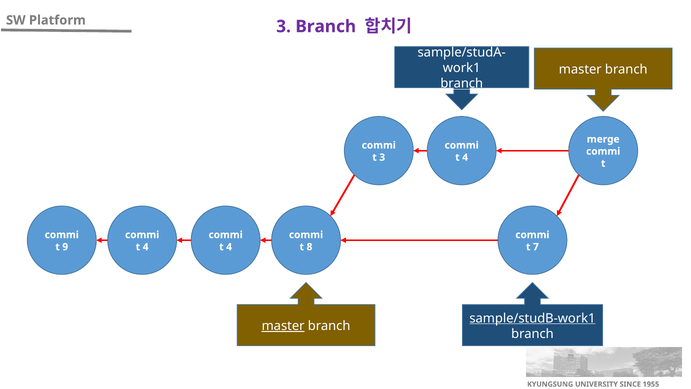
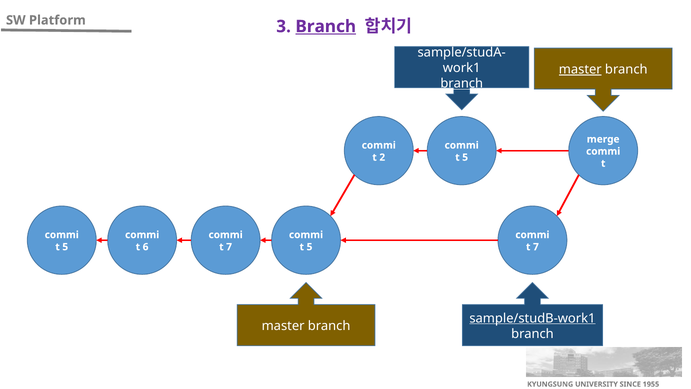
Branch at (326, 26) underline: none -> present
master at (580, 69) underline: none -> present
3 at (382, 157): 3 -> 2
4 at (465, 157): 4 -> 5
9 at (65, 247): 9 -> 5
4 at (146, 247): 4 -> 6
4 at (229, 247): 4 -> 7
8 at (309, 247): 8 -> 5
master at (283, 326) underline: present -> none
